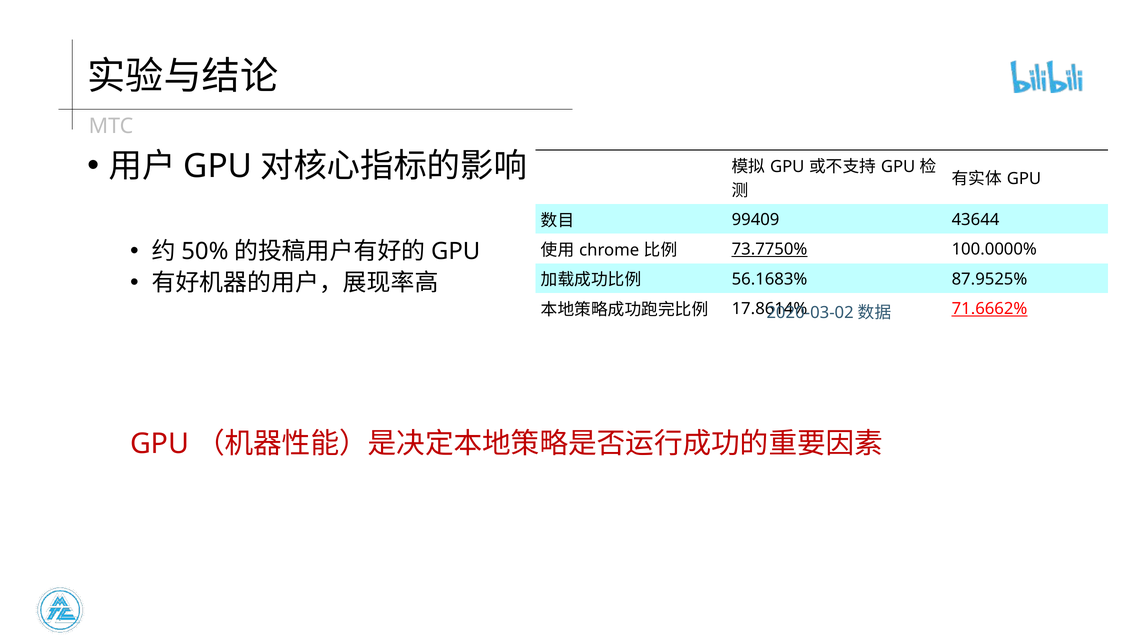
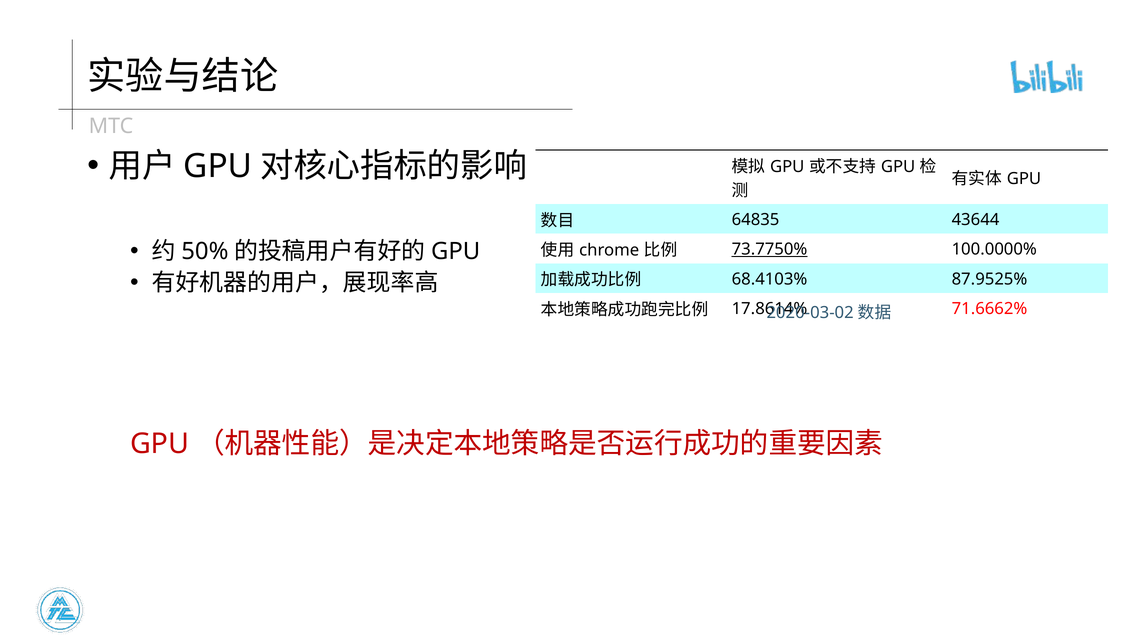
99409: 99409 -> 64835
56.1683%: 56.1683% -> 68.4103%
71.6662% underline: present -> none
